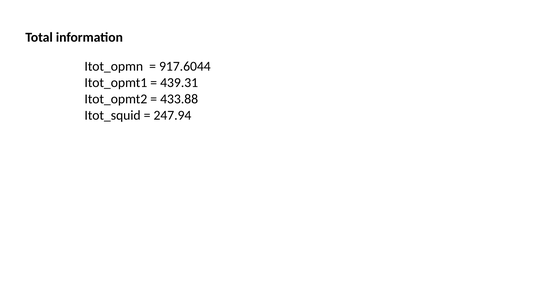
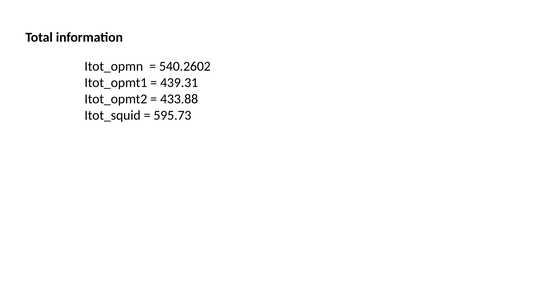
917.6044: 917.6044 -> 540.2602
247.94: 247.94 -> 595.73
